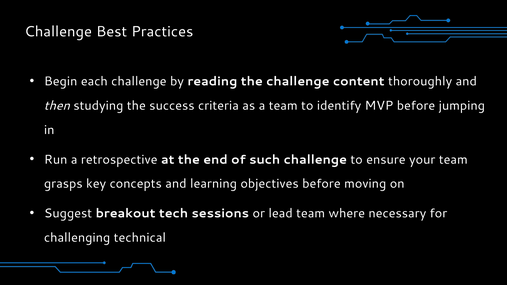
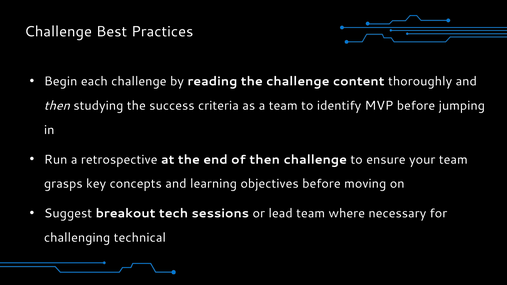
of such: such -> then
